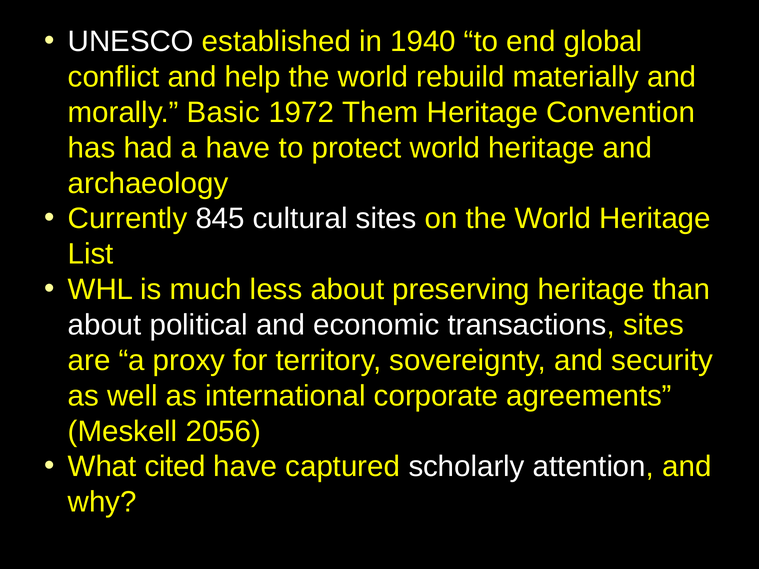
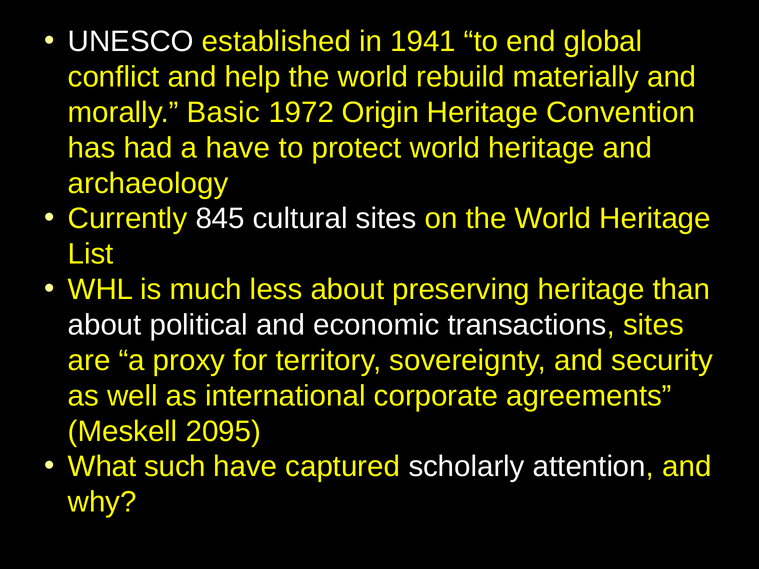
1940: 1940 -> 1941
Them: Them -> Origin
2056: 2056 -> 2095
cited: cited -> such
